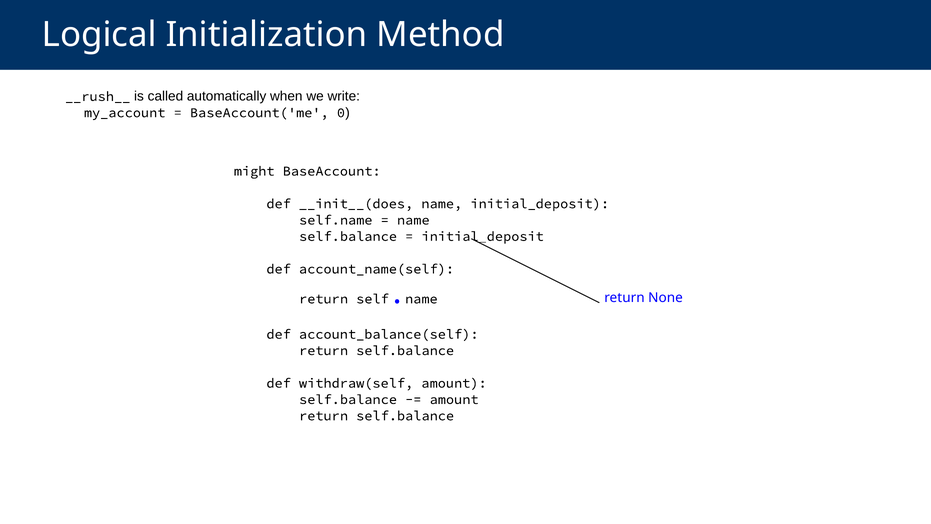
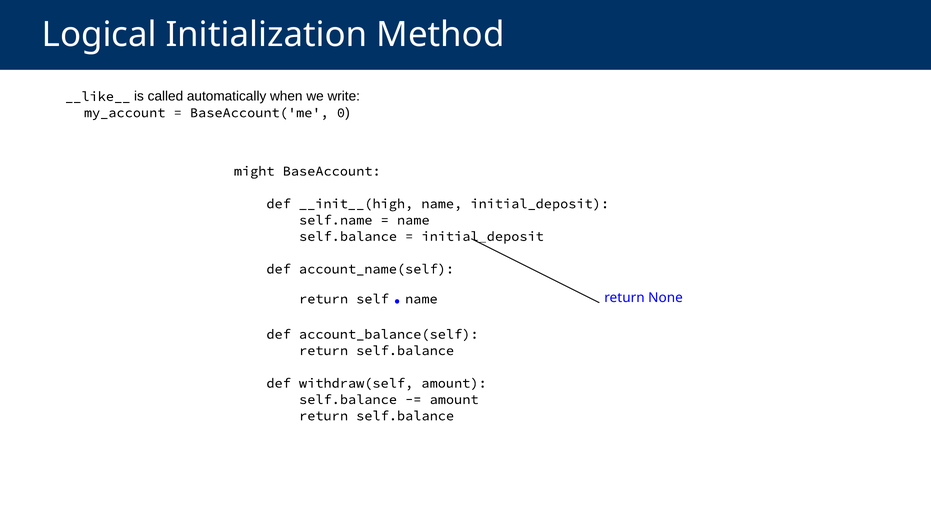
__rush__: __rush__ -> __like__
__init__(does: __init__(does -> __init__(high
